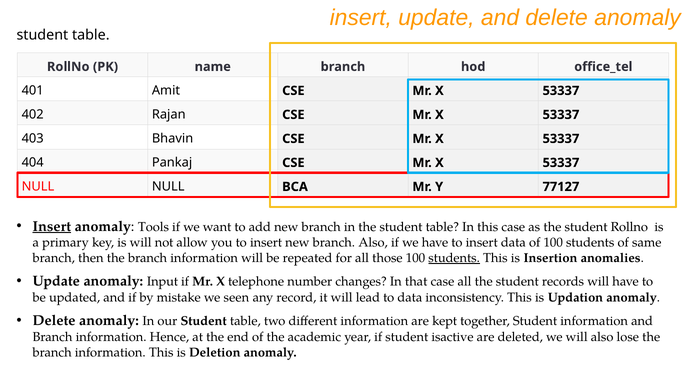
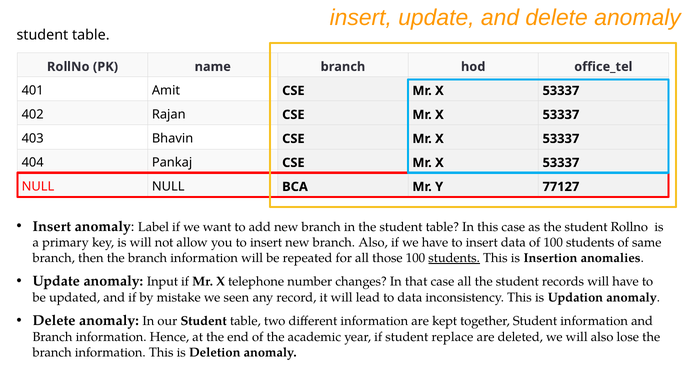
Insert at (52, 226) underline: present -> none
Tools: Tools -> Label
isactive: isactive -> replace
